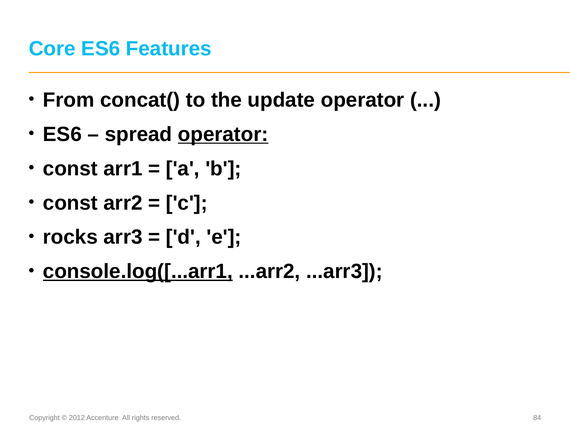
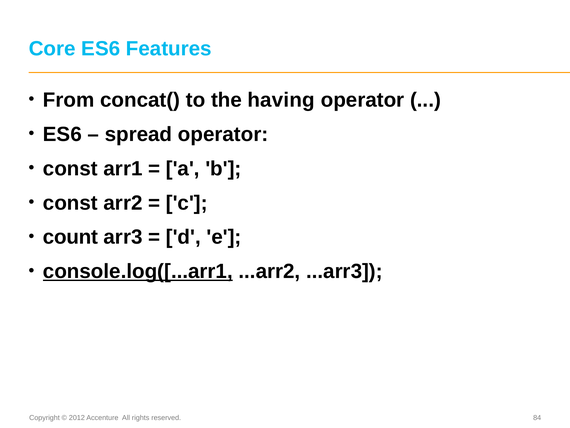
update: update -> having
operator at (223, 134) underline: present -> none
rocks: rocks -> count
